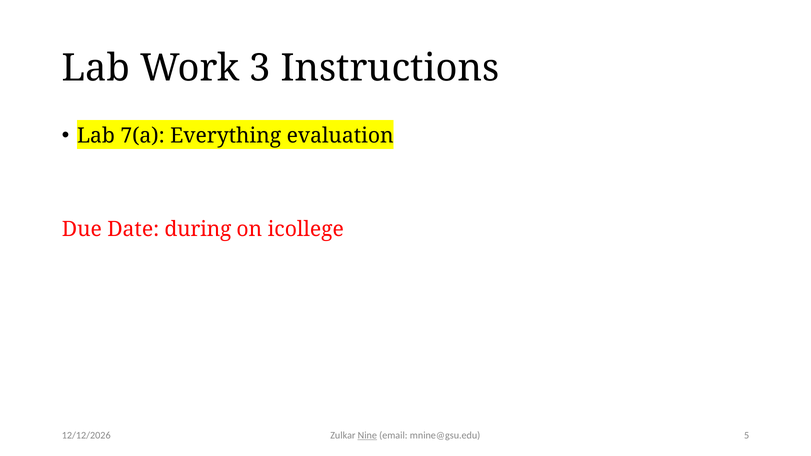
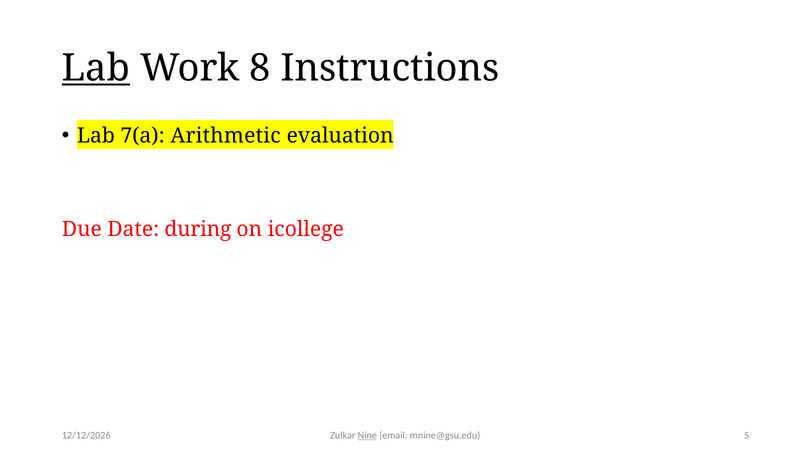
Lab at (96, 68) underline: none -> present
3: 3 -> 8
Everything: Everything -> Arithmetic
